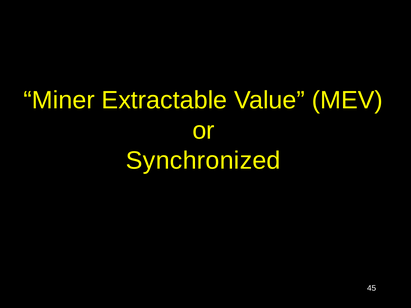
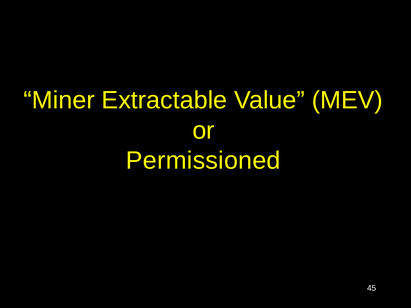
Synchronized: Synchronized -> Permissioned
